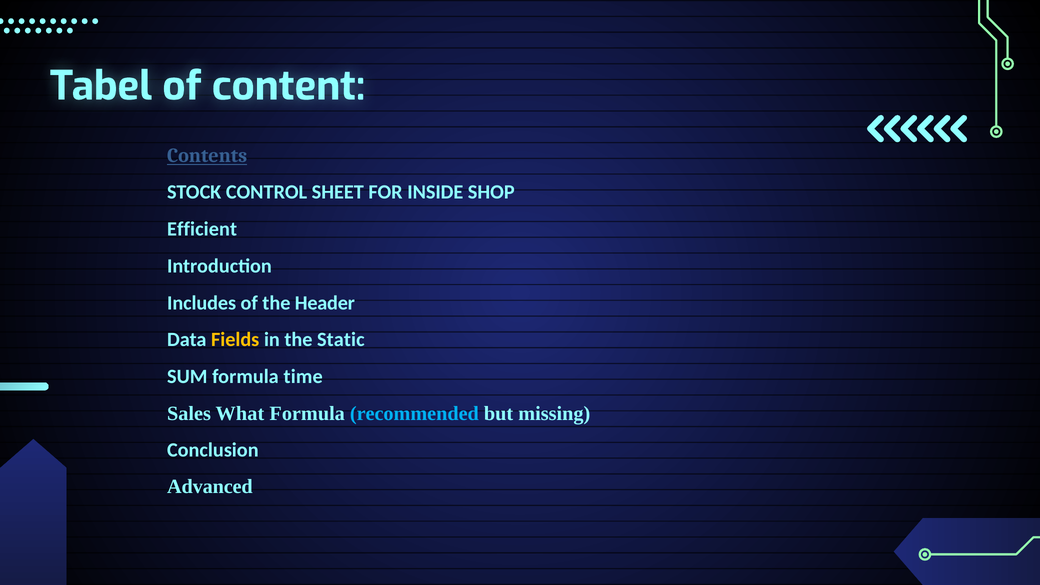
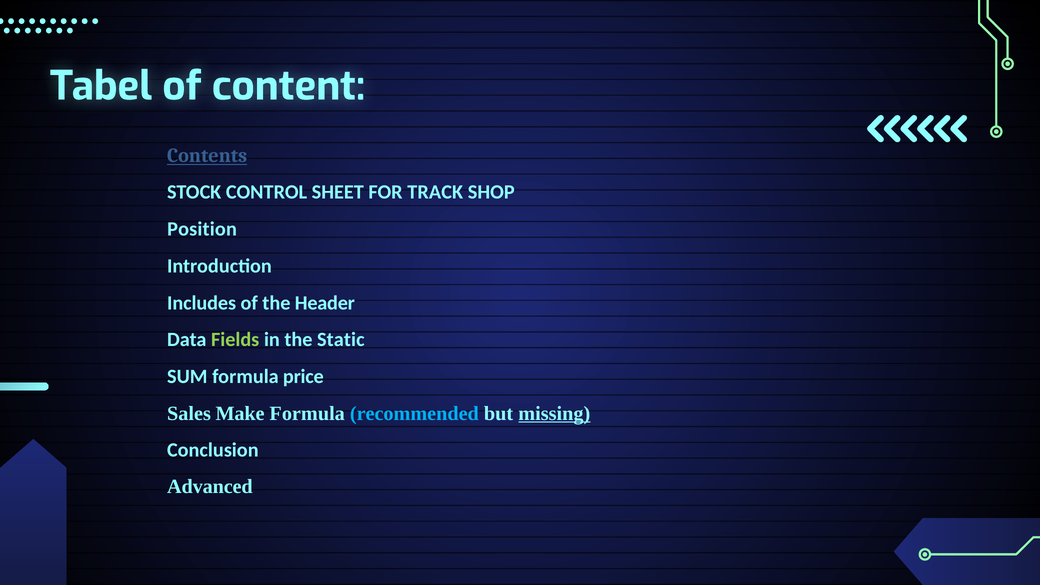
INSIDE: INSIDE -> TRACK
Efficient: Efficient -> Position
Fields colour: yellow -> light green
time: time -> price
What: What -> Make
missing underline: none -> present
